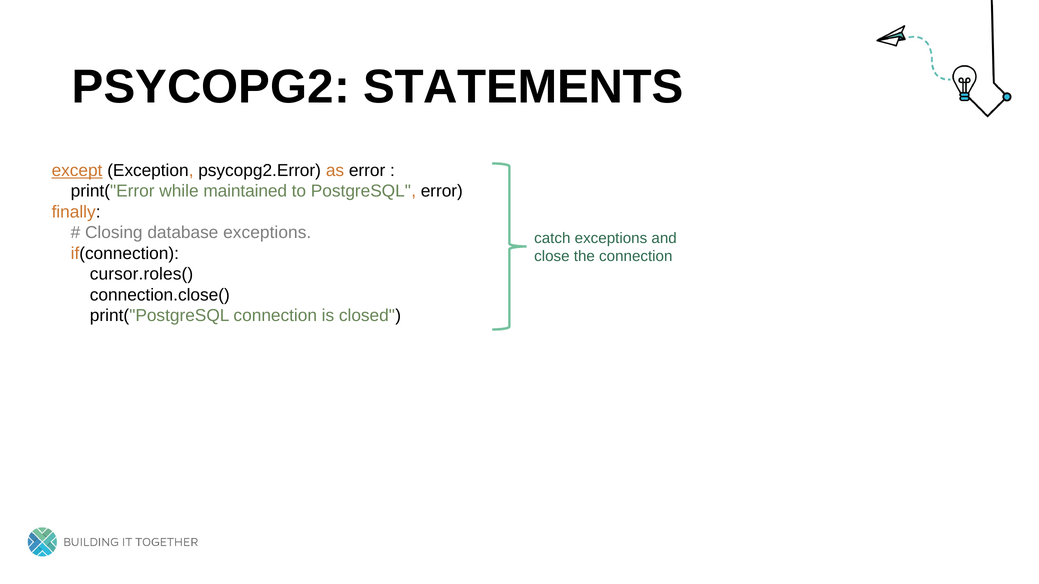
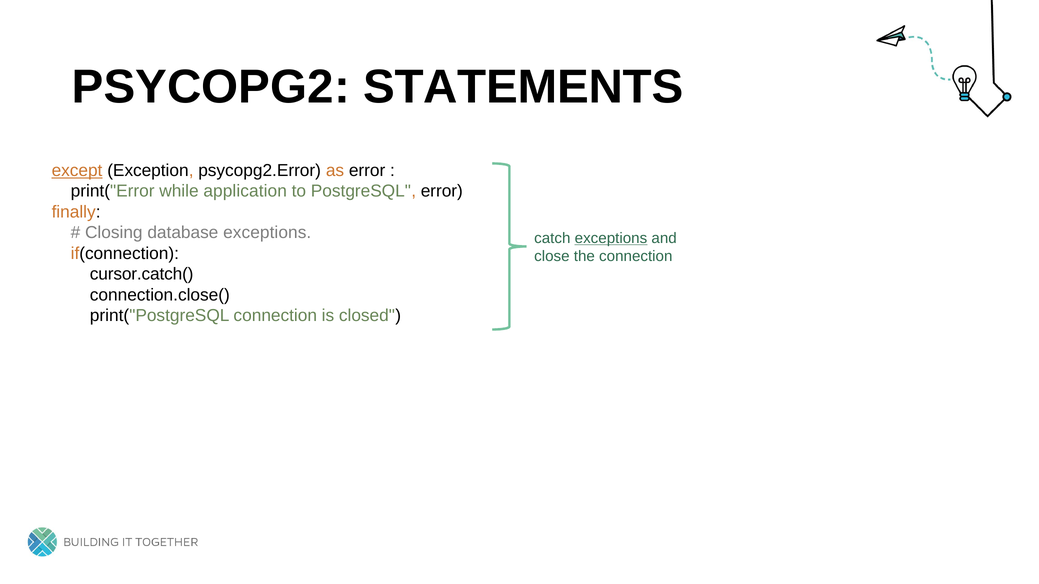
maintained: maintained -> application
exceptions at (611, 238) underline: none -> present
cursor.roles(: cursor.roles( -> cursor.catch(
